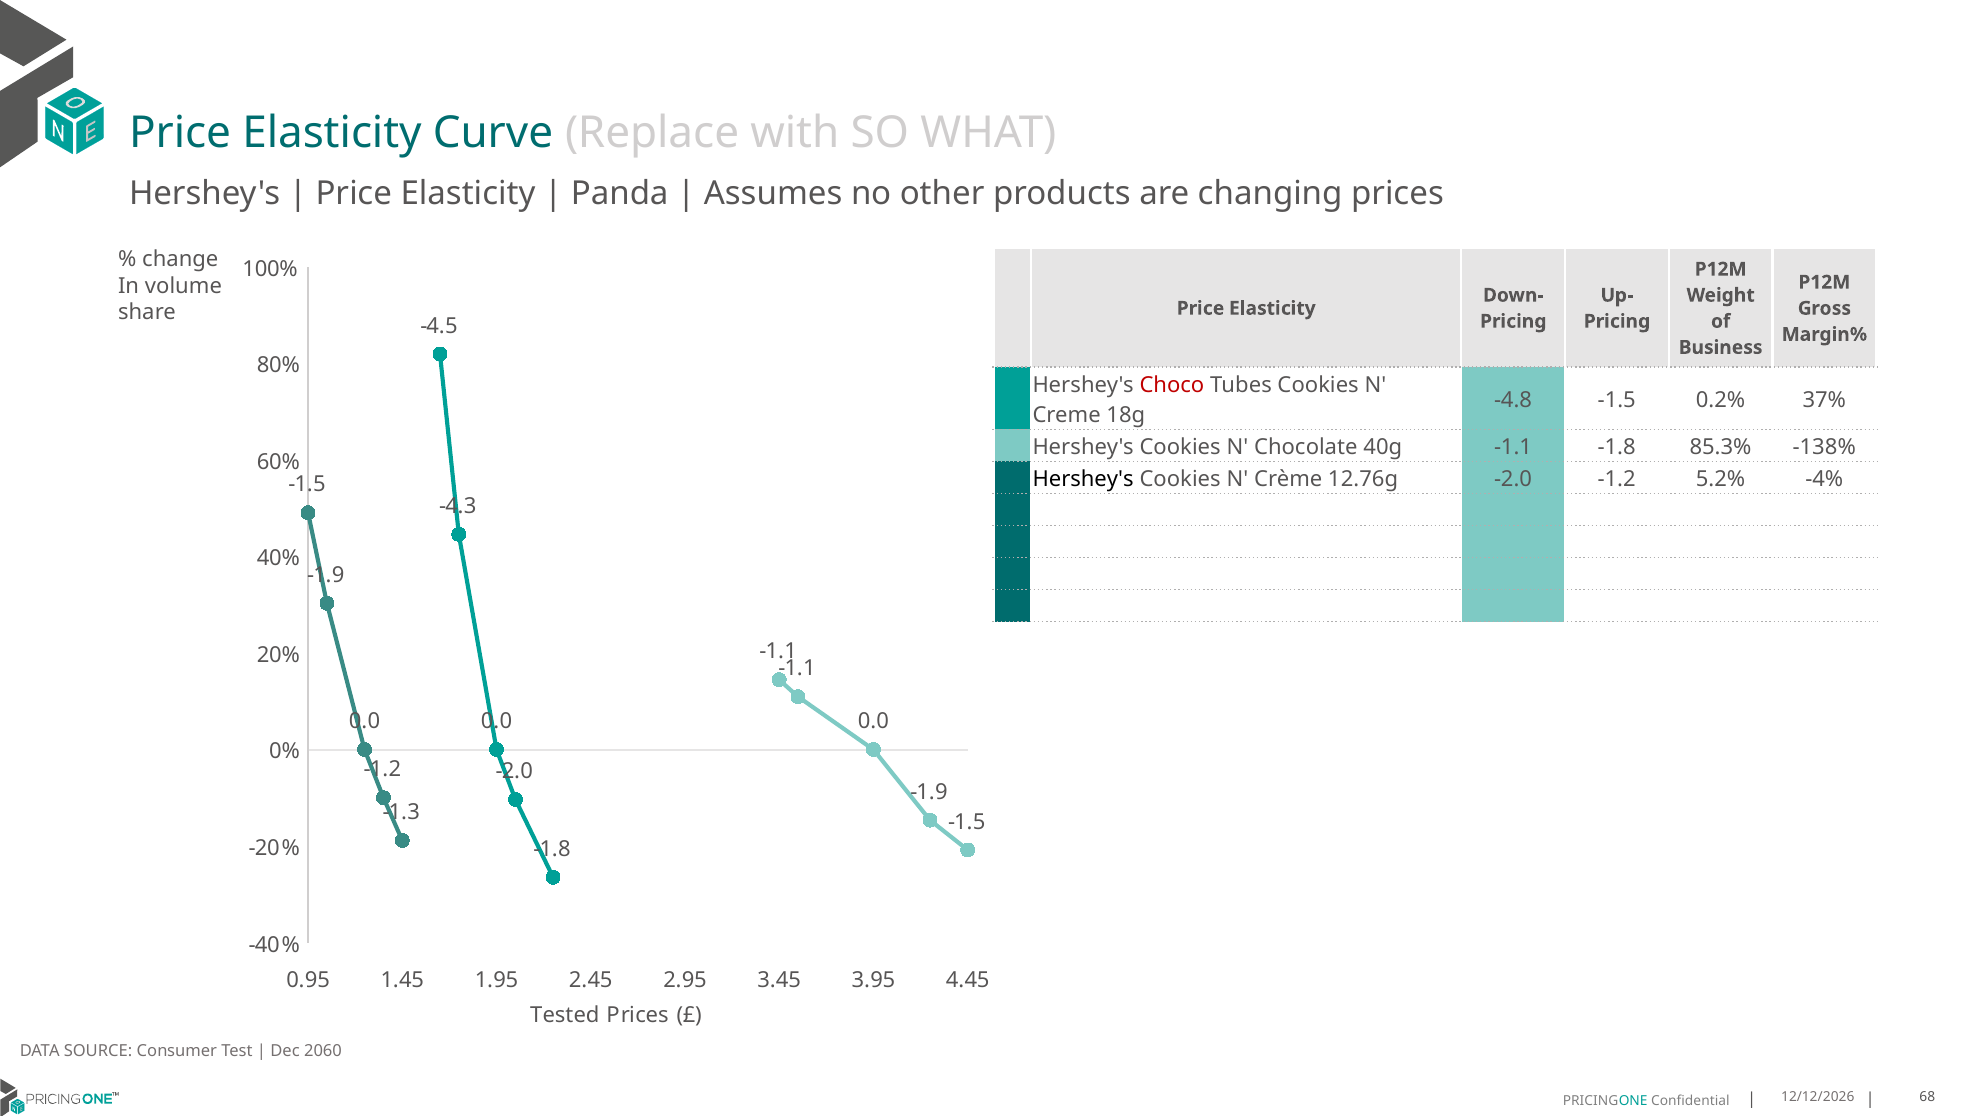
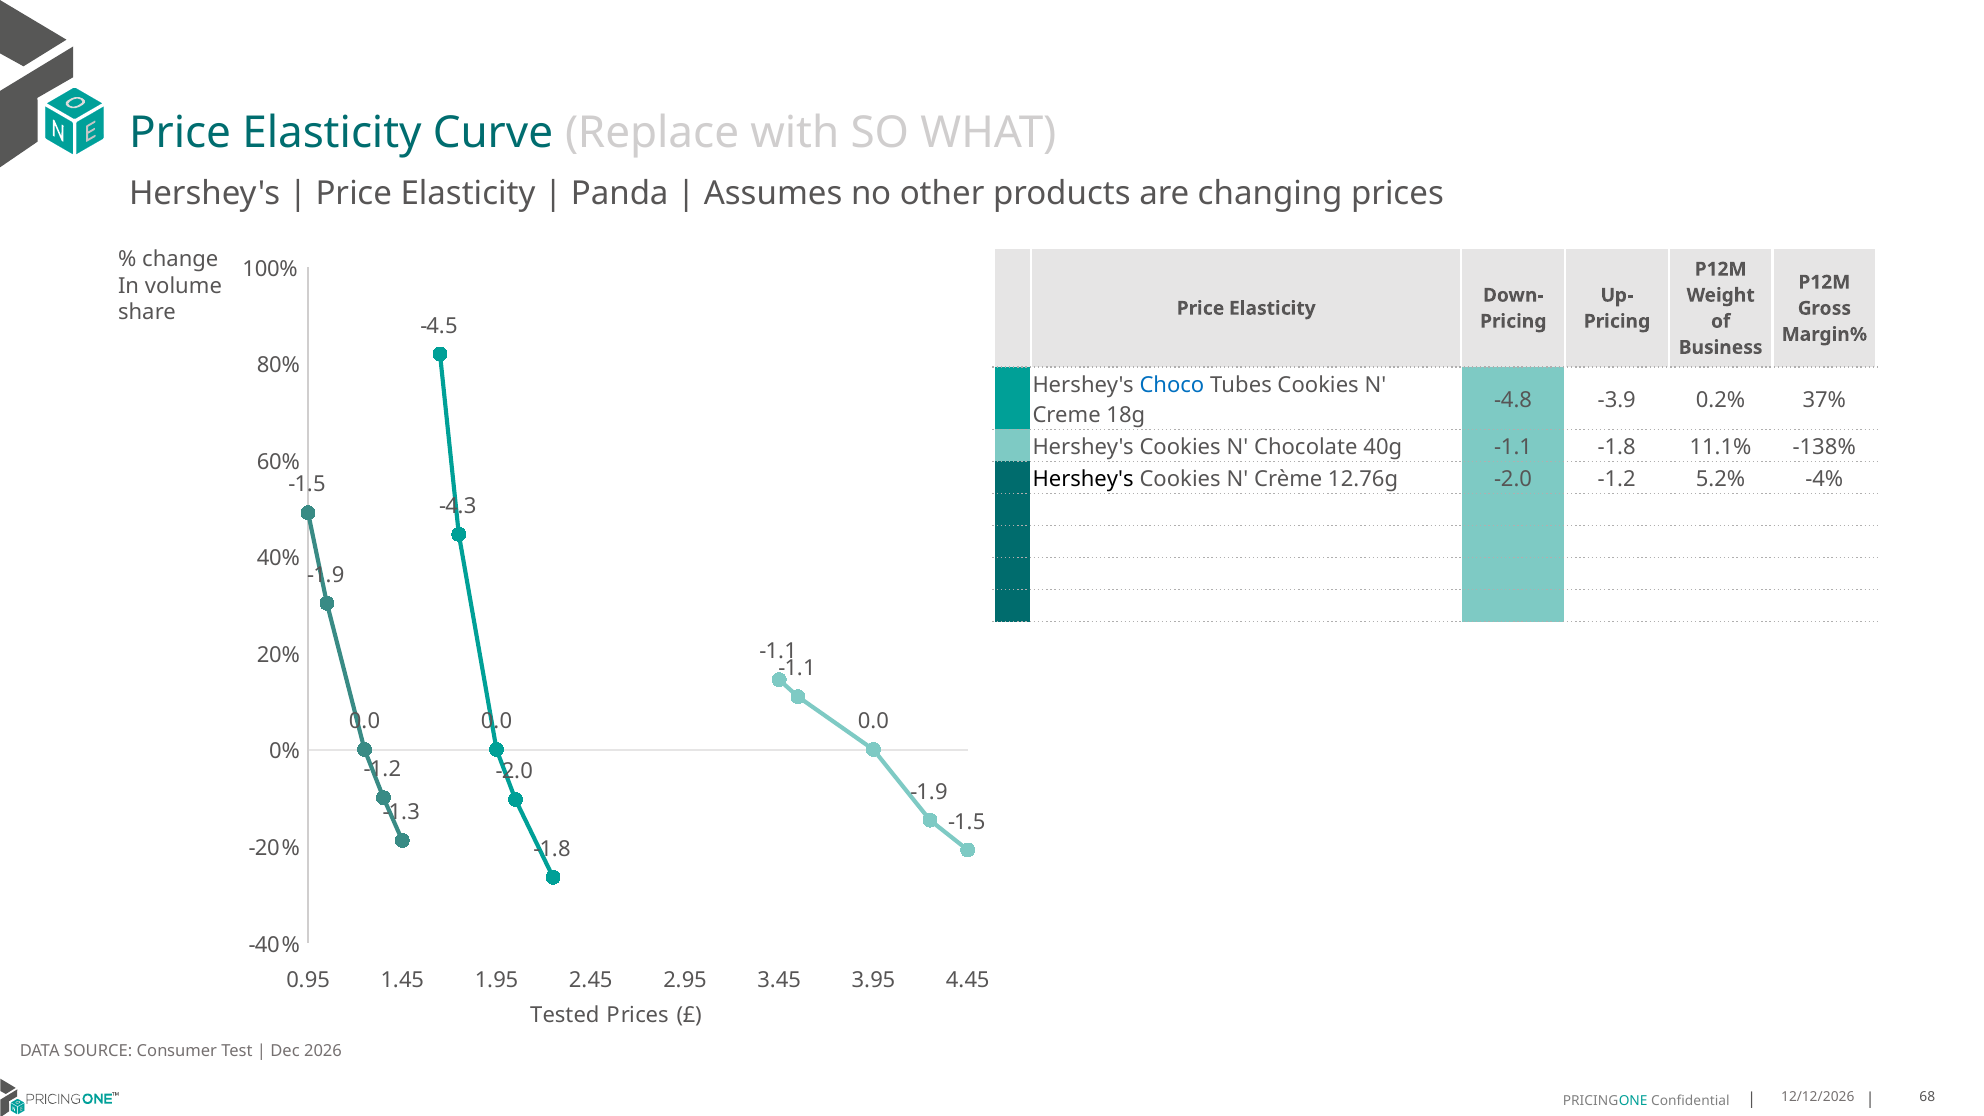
Choco colour: red -> blue
-4.8 -1.5: -1.5 -> -3.9
85.3%: 85.3% -> 11.1%
2060: 2060 -> 2026
